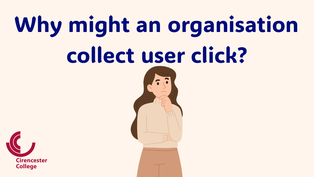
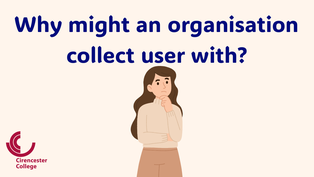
click: click -> with
